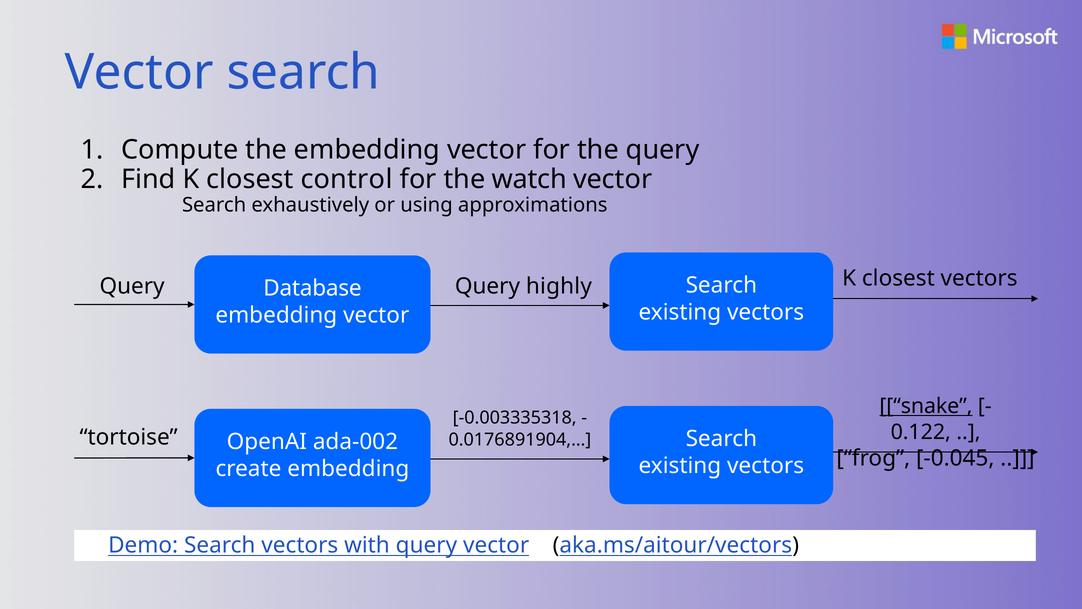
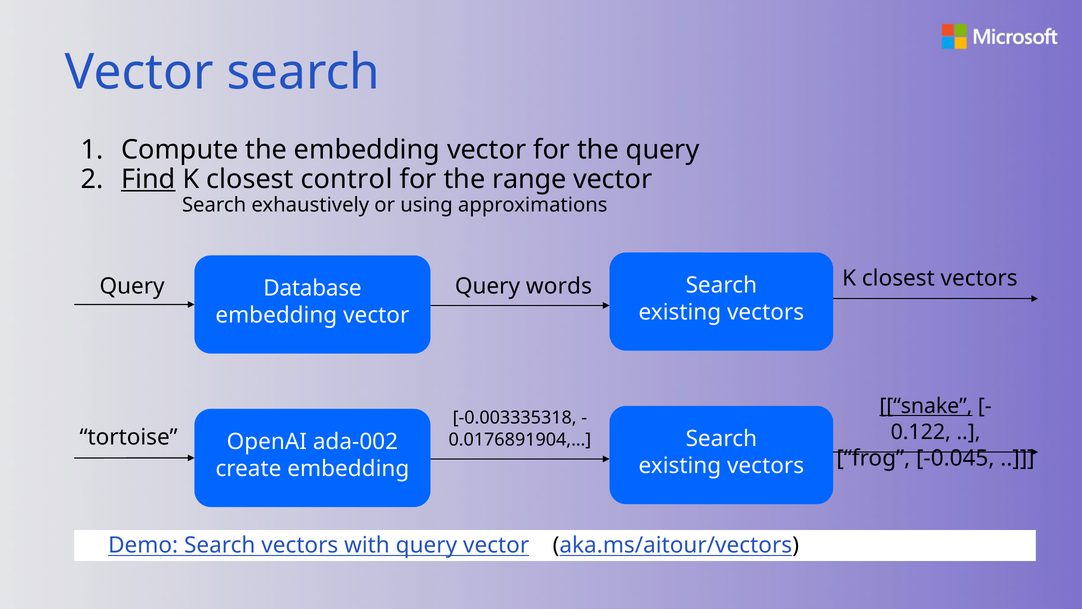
Find underline: none -> present
watch: watch -> range
highly: highly -> words
